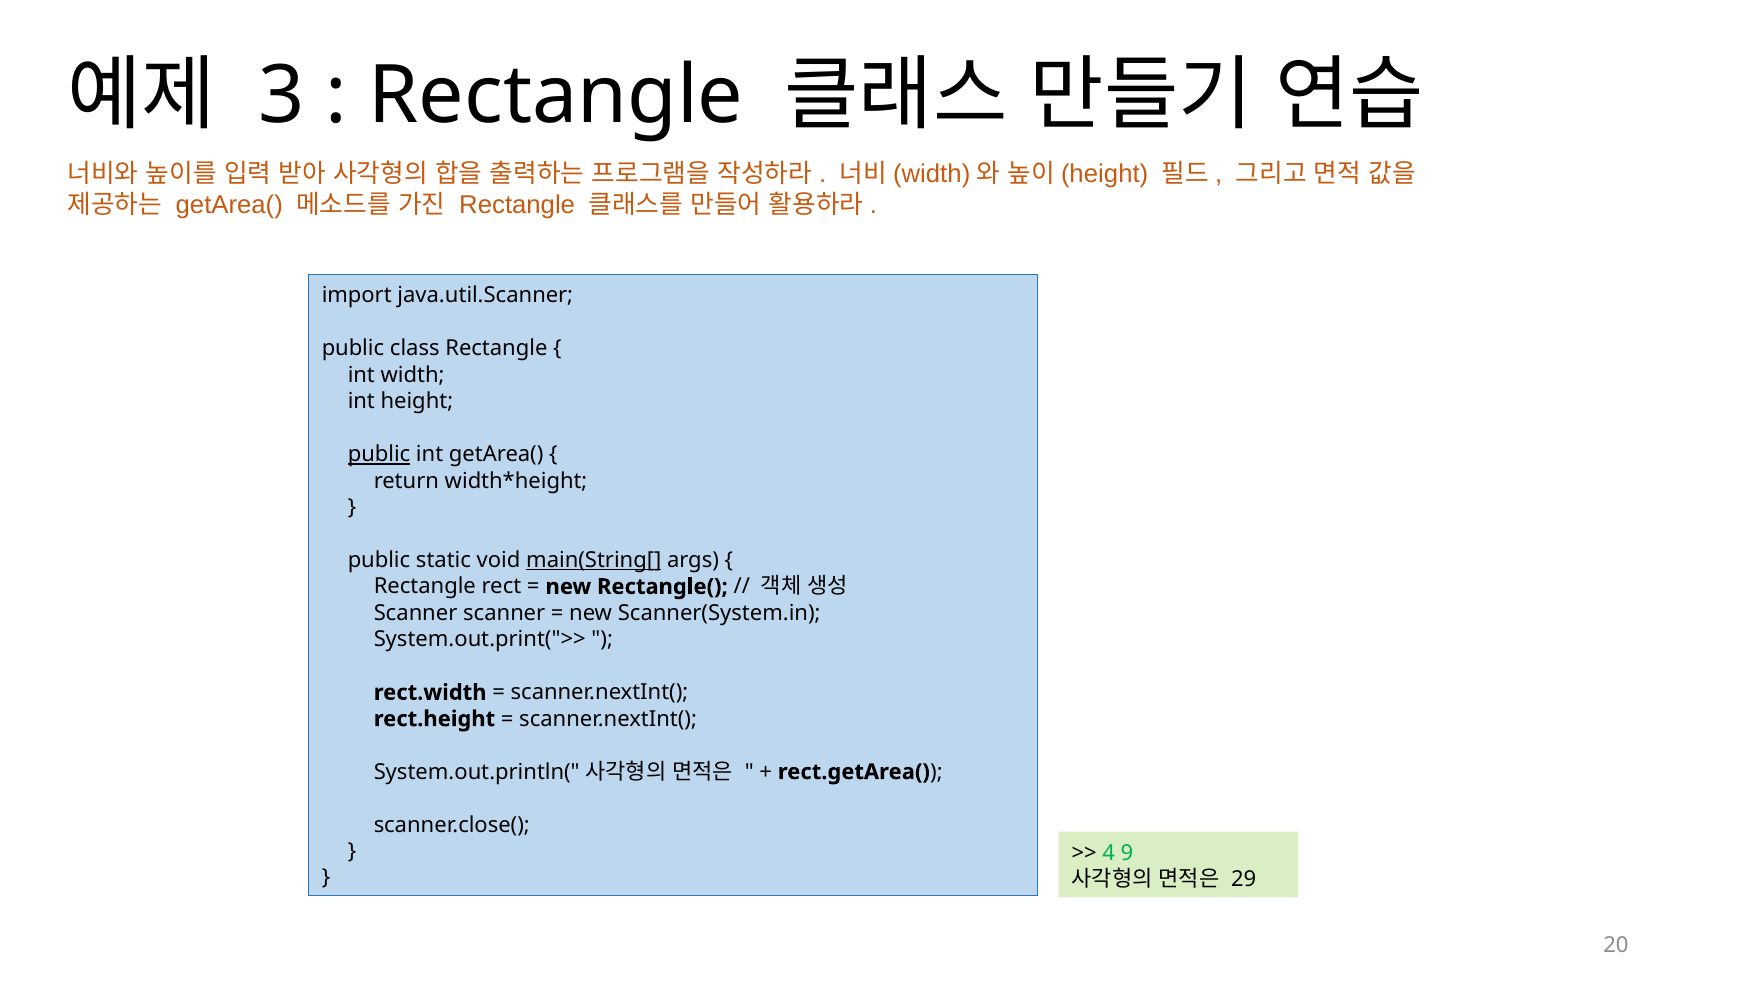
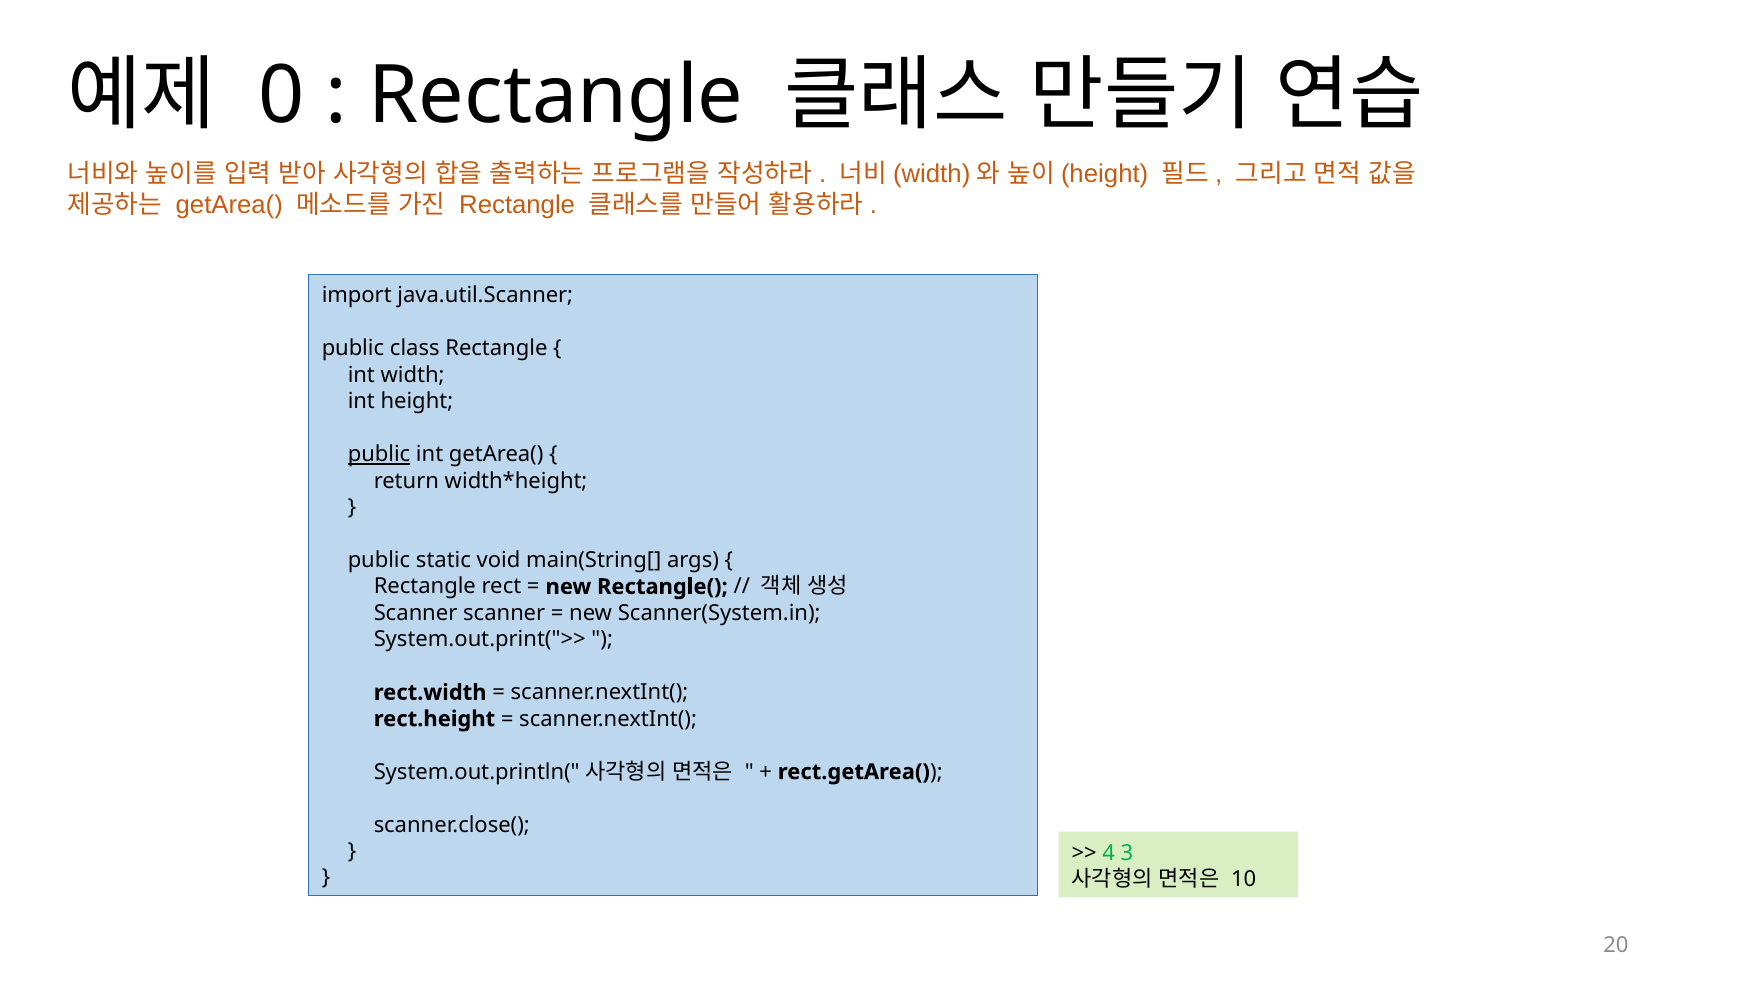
3: 3 -> 0
main(String[ underline: present -> none
9: 9 -> 3
29: 29 -> 10
